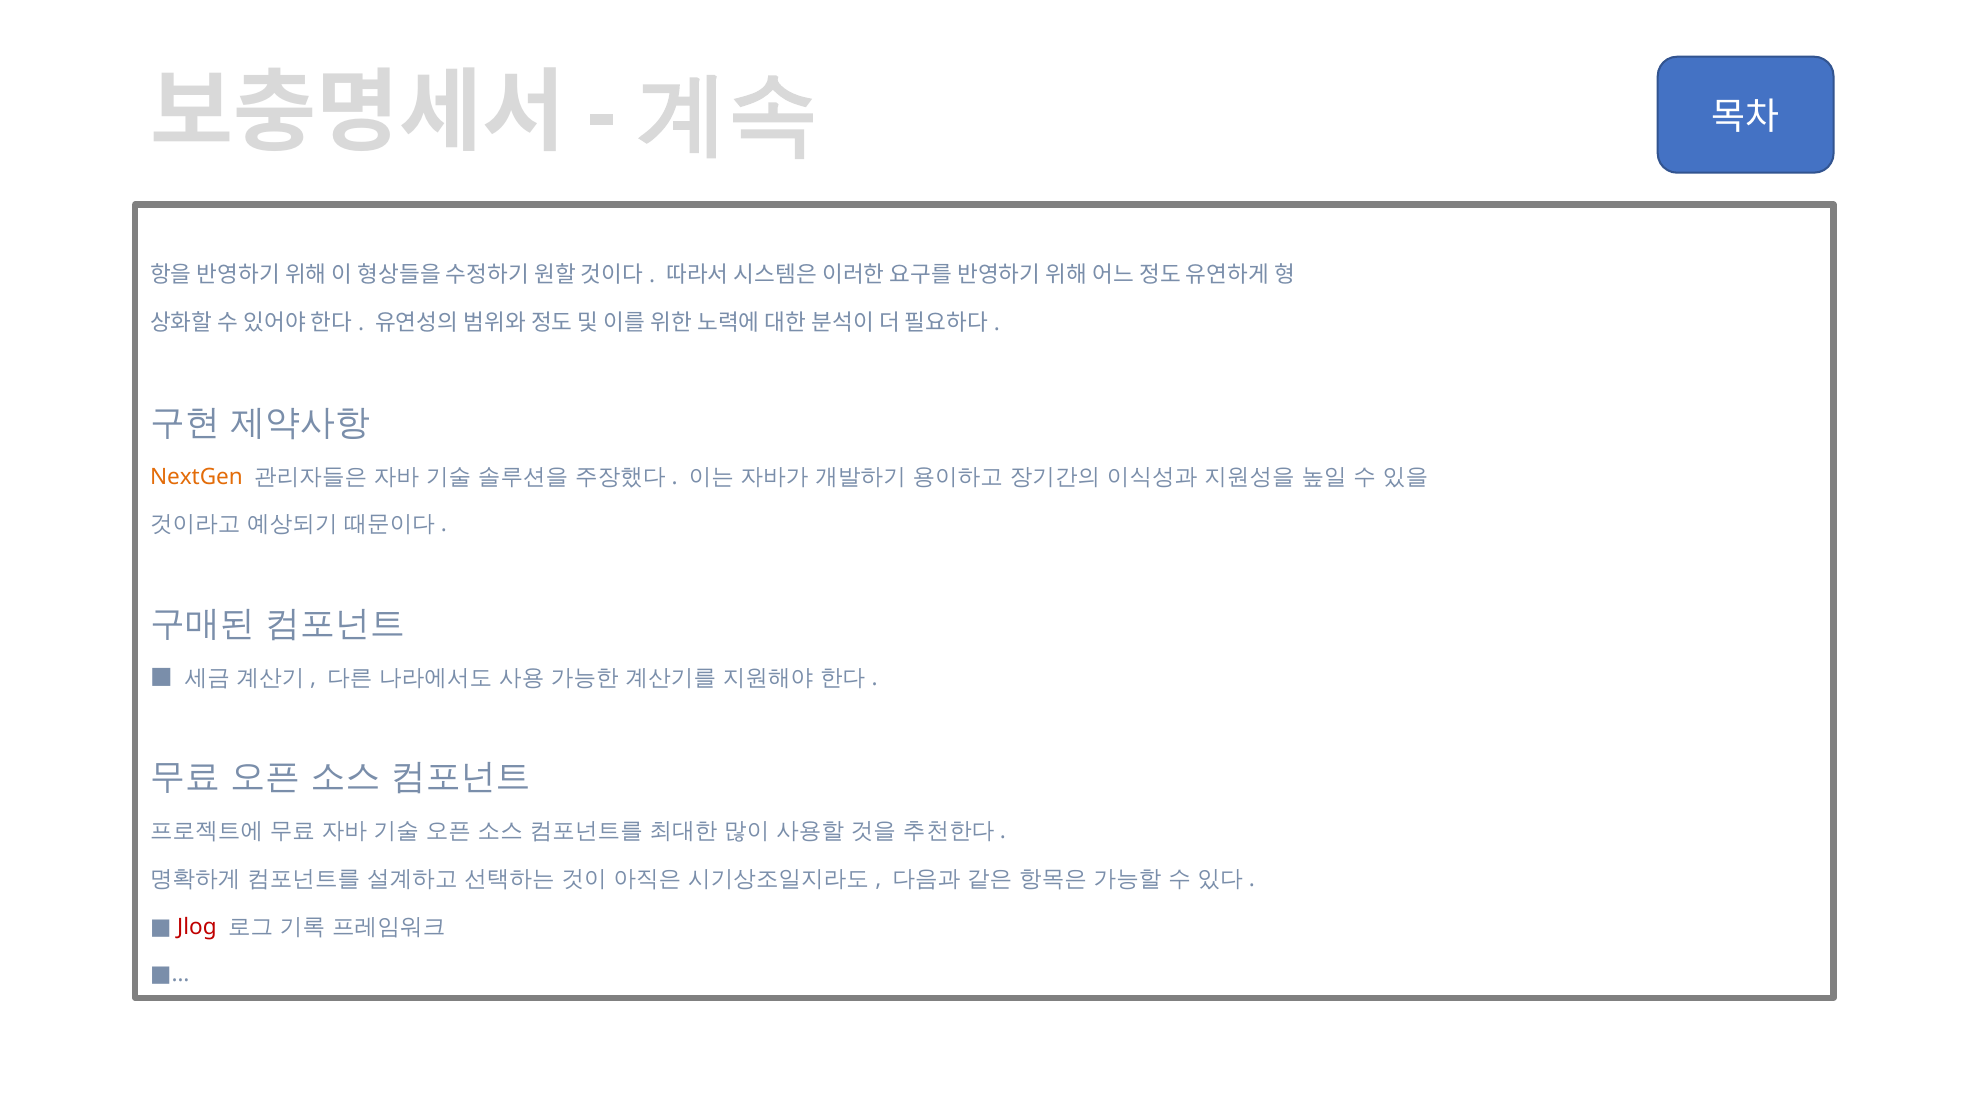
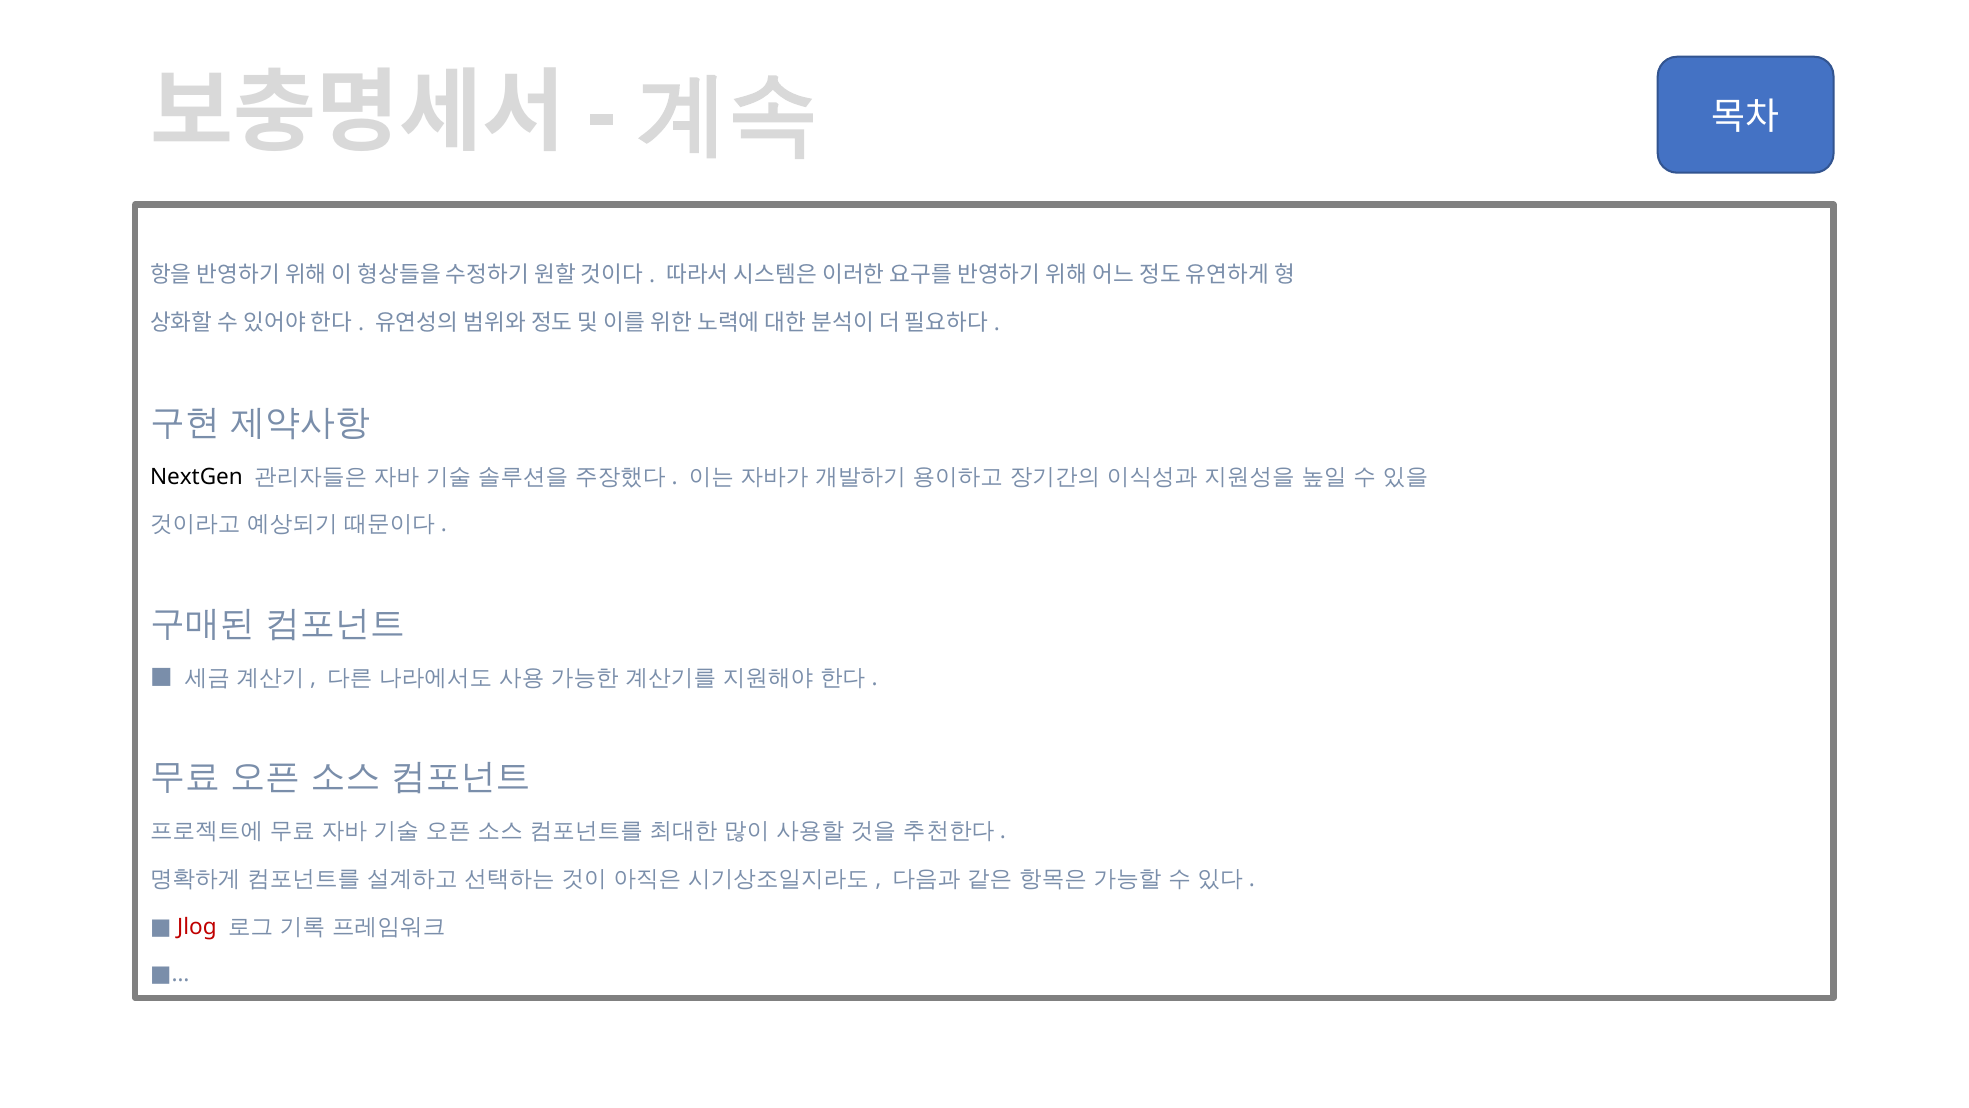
NextGen colour: orange -> black
